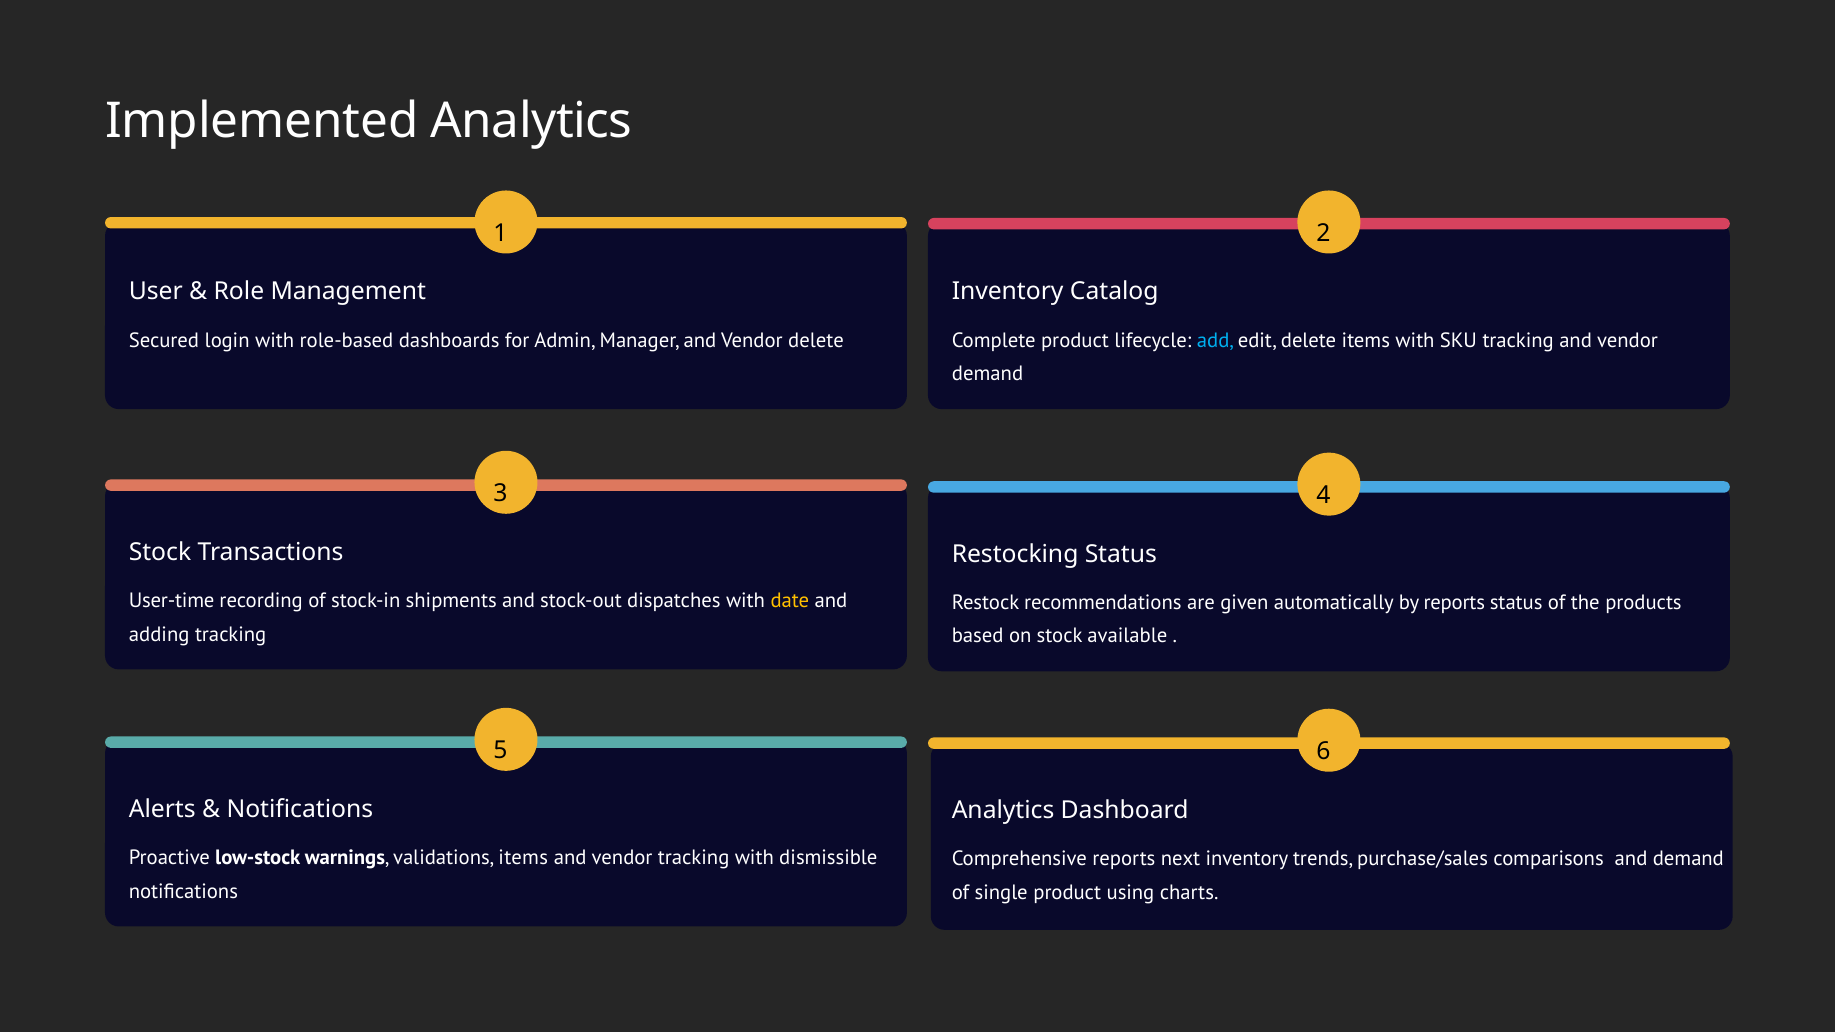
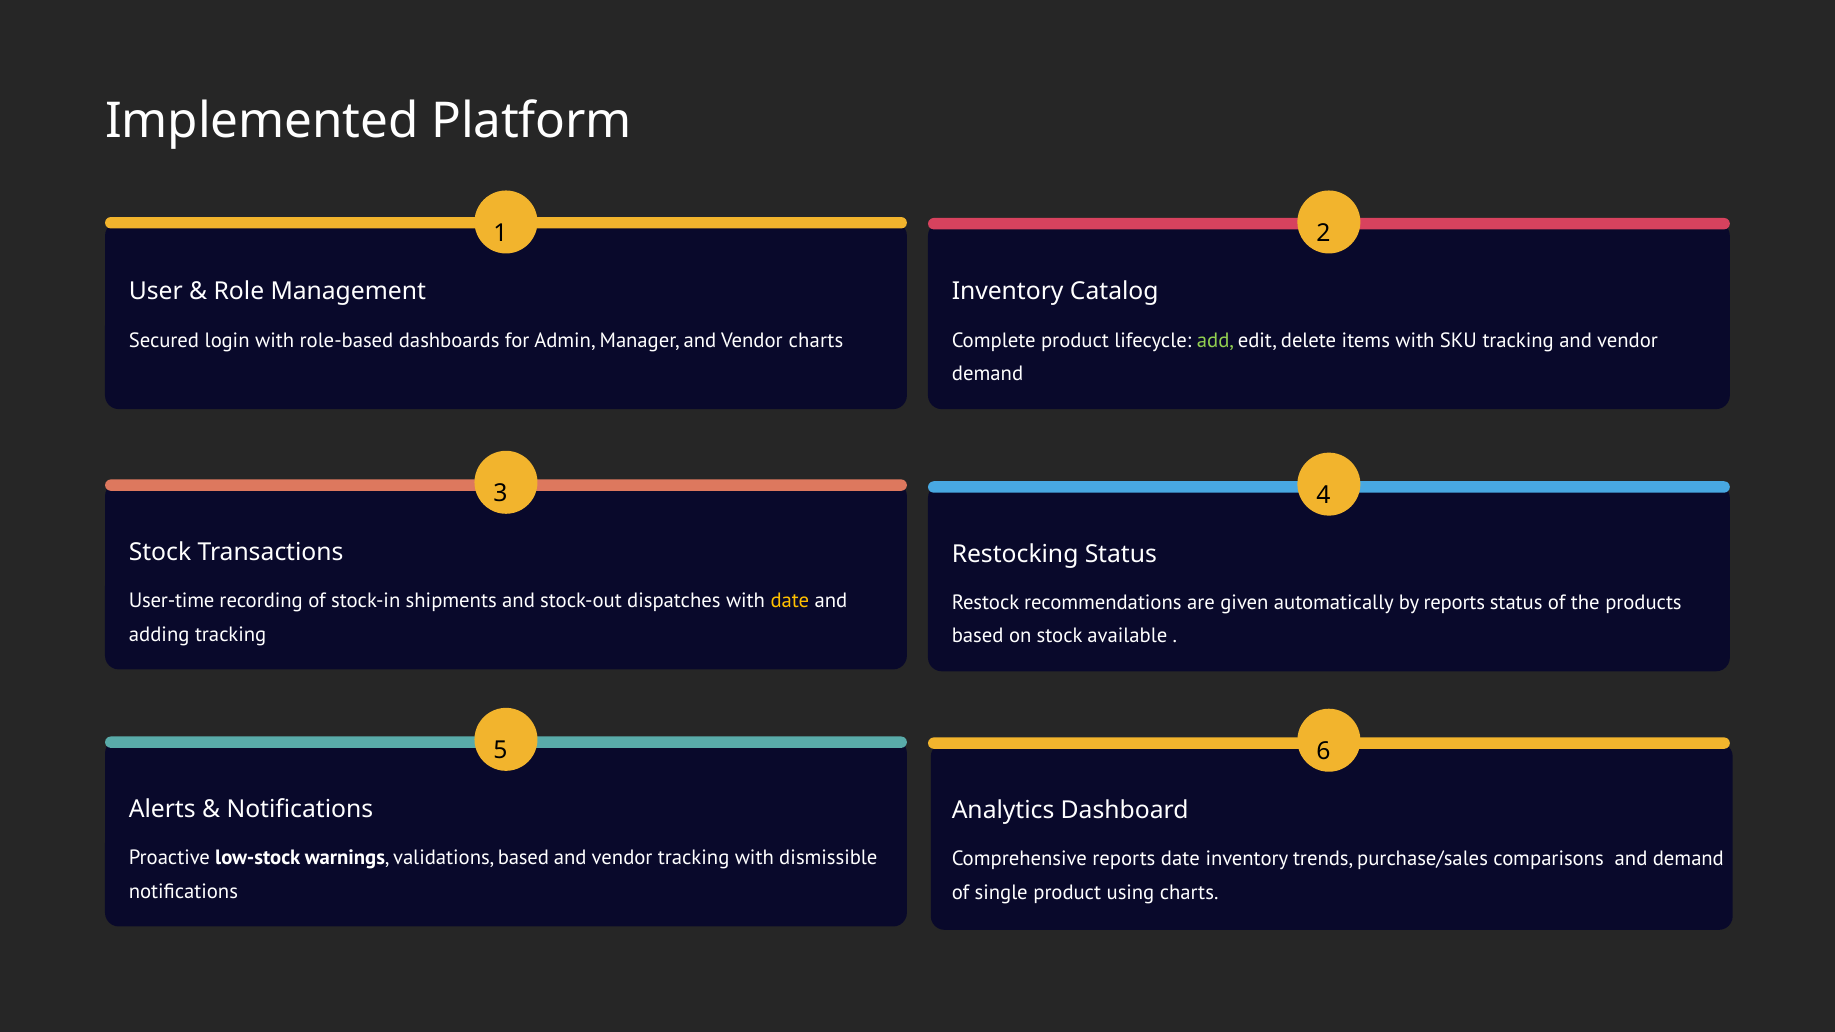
Implemented Analytics: Analytics -> Platform
Vendor delete: delete -> charts
add colour: light blue -> light green
validations items: items -> based
reports next: next -> date
